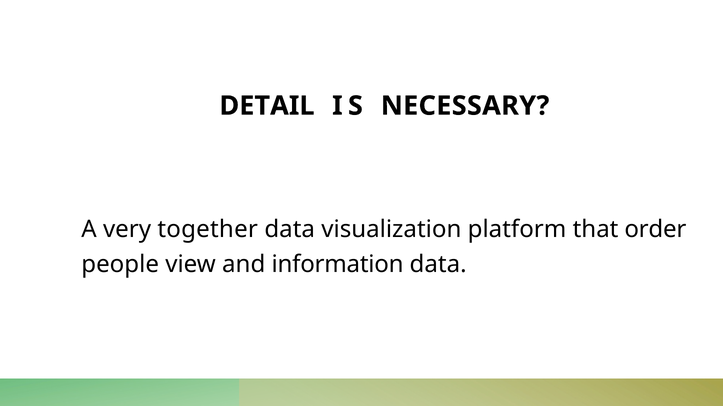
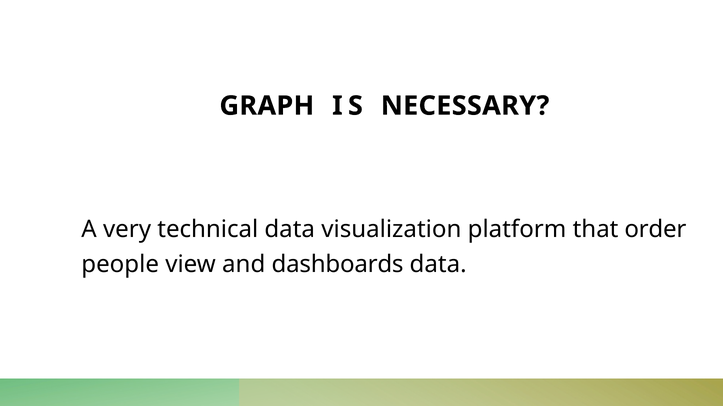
DETAIL: DETAIL -> GRAPH
together: together -> technical
information: information -> dashboards
